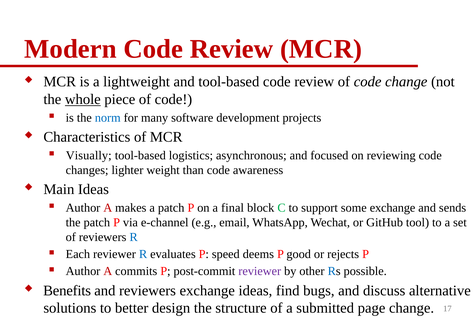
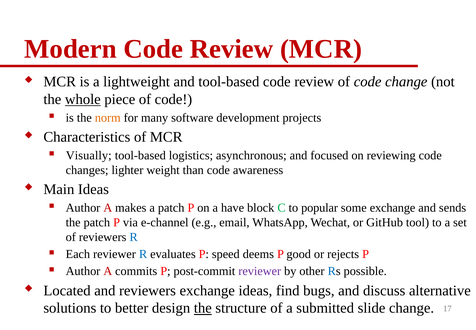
norm colour: blue -> orange
final: final -> have
support: support -> popular
Benefits: Benefits -> Located
the at (203, 308) underline: none -> present
page: page -> slide
